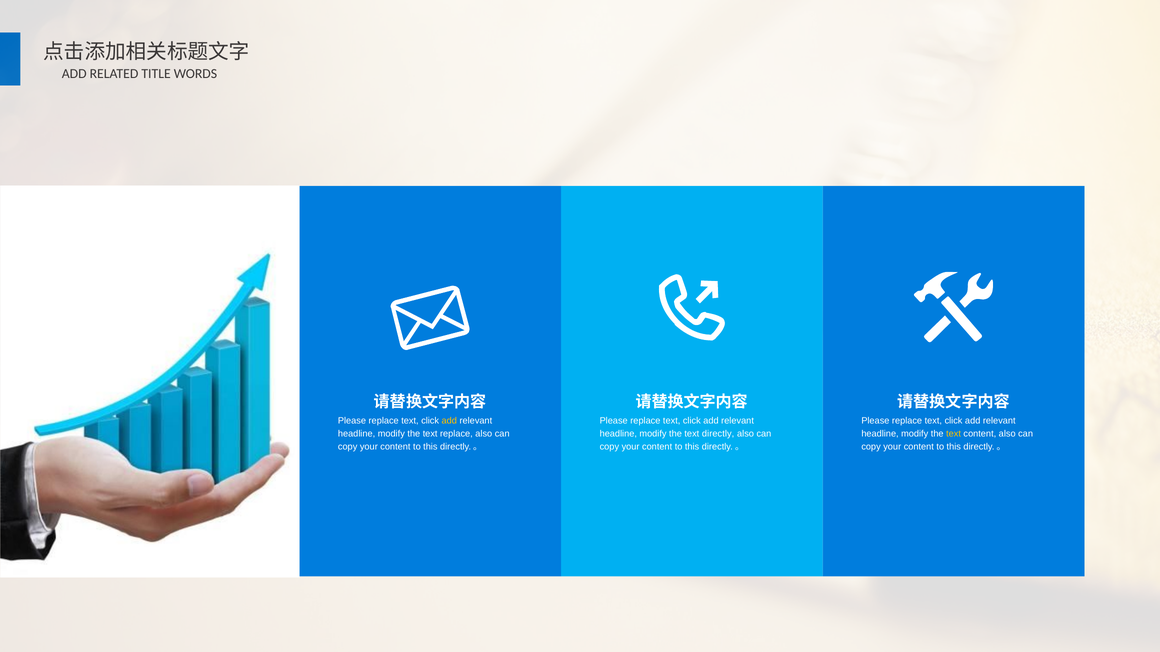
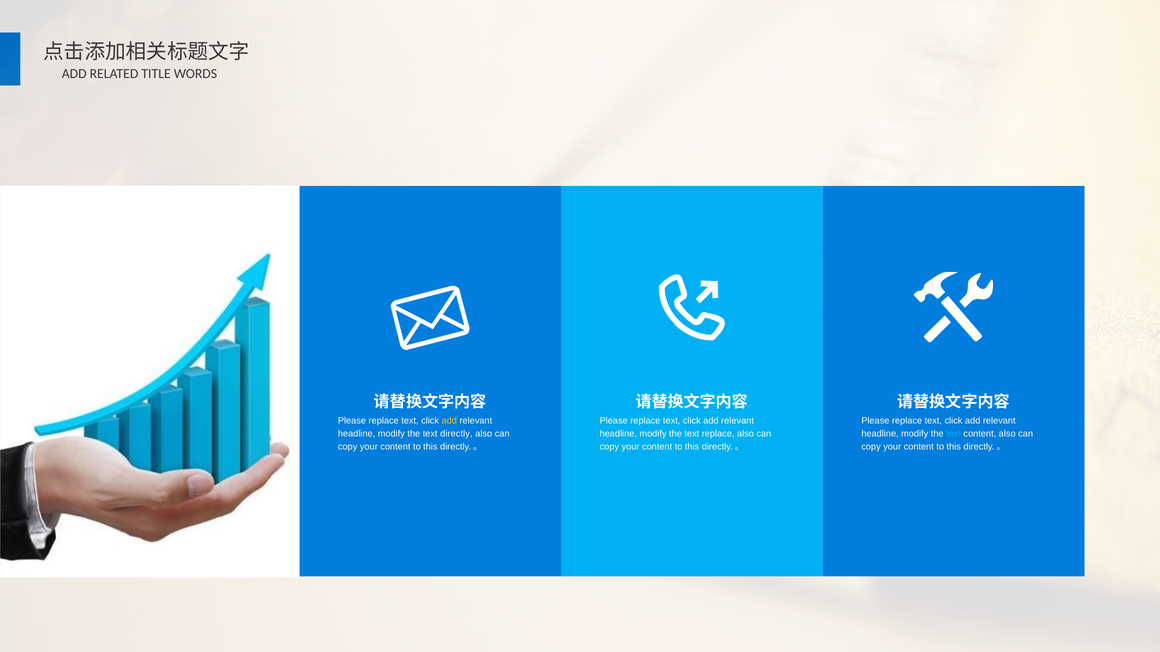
text replace: replace -> directly
text directly: directly -> replace
text at (954, 434) colour: yellow -> light blue
